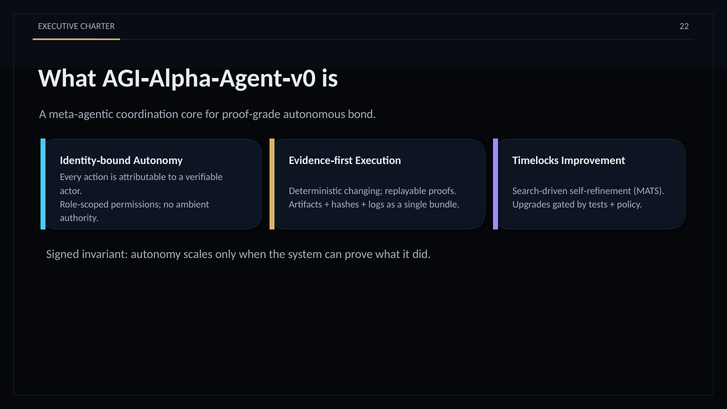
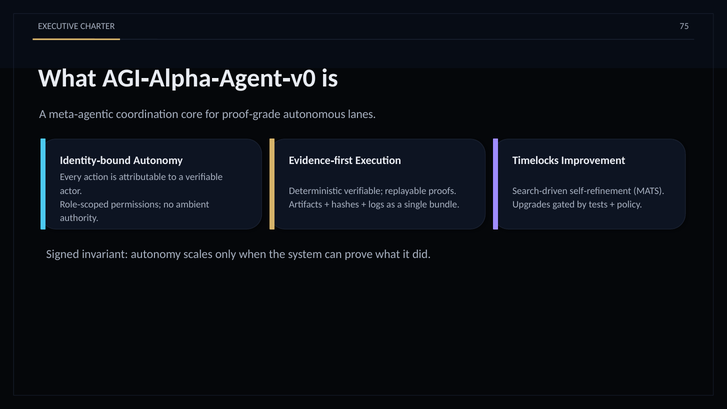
22: 22 -> 75
bond: bond -> lanes
Deterministic changing: changing -> verifiable
